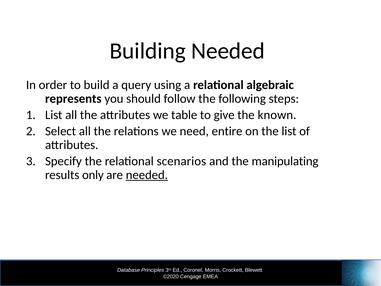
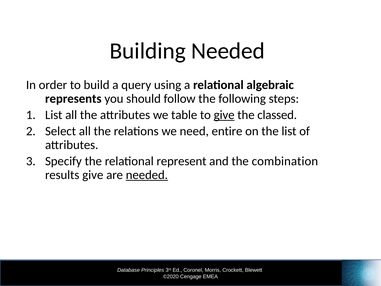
give at (224, 115) underline: none -> present
known: known -> classed
scenarios: scenarios -> represent
manipulating: manipulating -> combination
results only: only -> give
